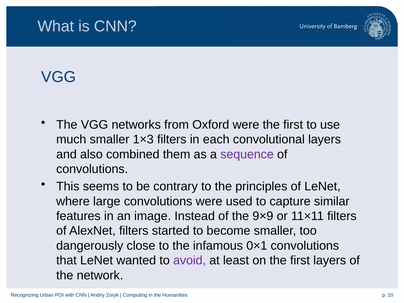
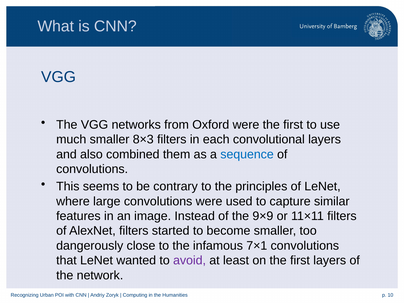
1×3: 1×3 -> 8×3
sequence colour: purple -> blue
0×1: 0×1 -> 7×1
